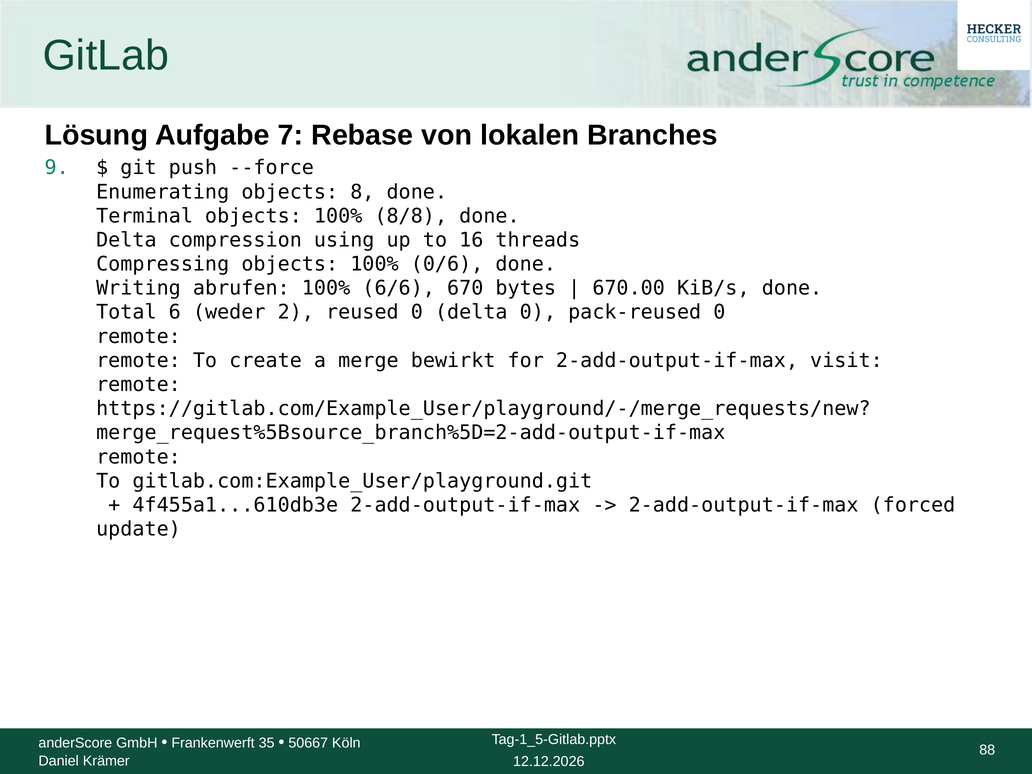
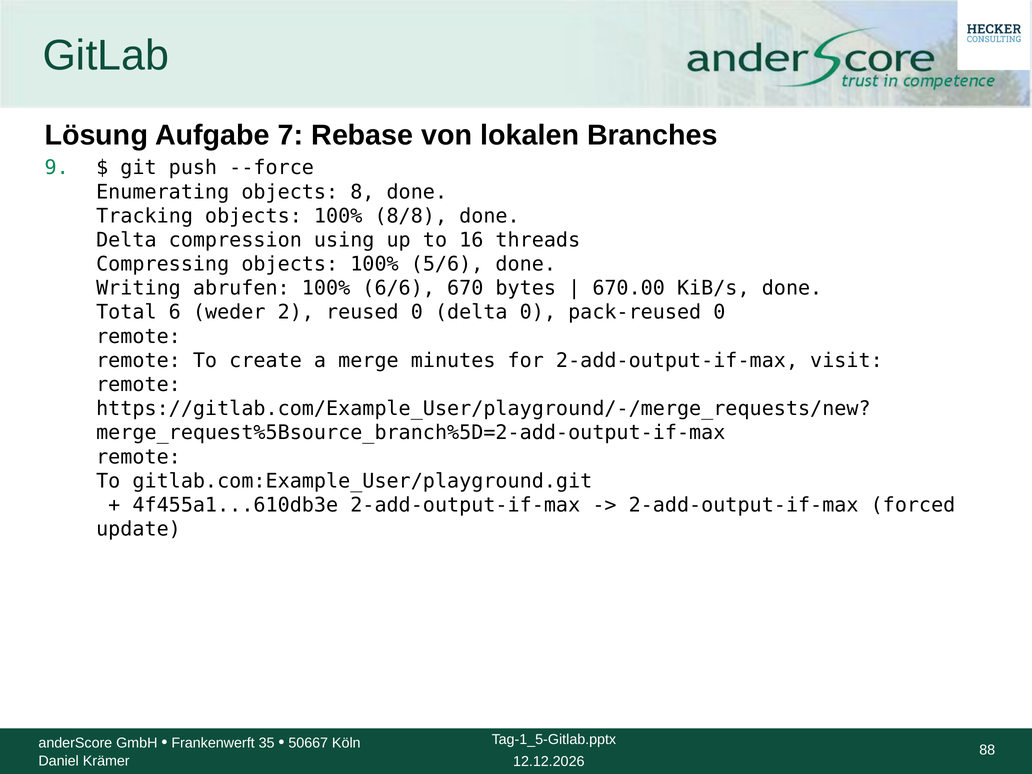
Terminal: Terminal -> Tracking
0/6: 0/6 -> 5/6
bewirkt: bewirkt -> minutes
